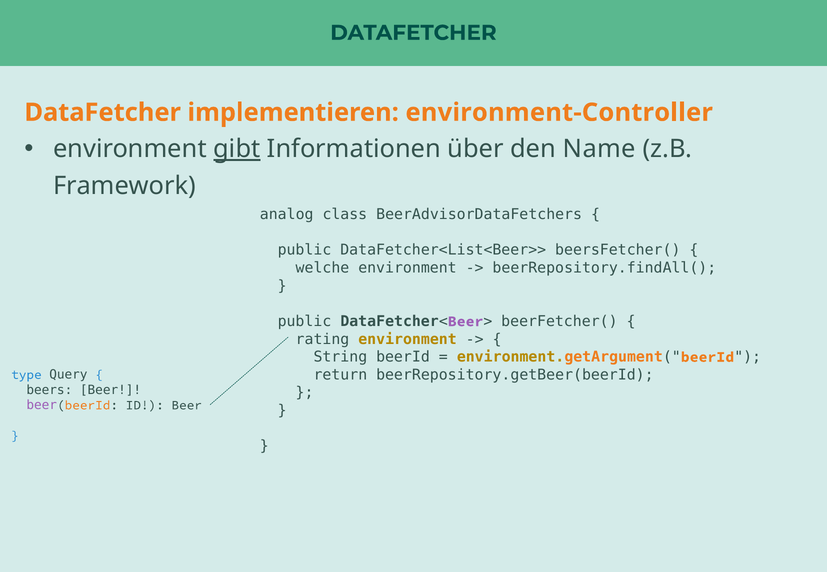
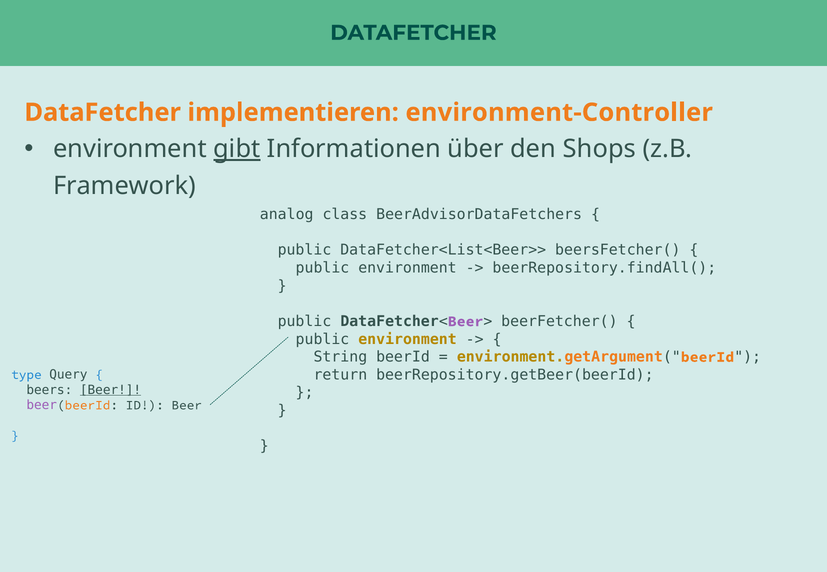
Name: Name -> Shops
welche at (322, 268): welche -> public
rating at (322, 339): rating -> public
Beer at (111, 390) underline: none -> present
